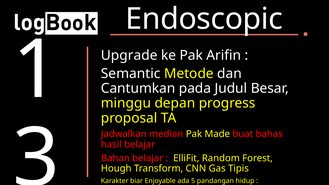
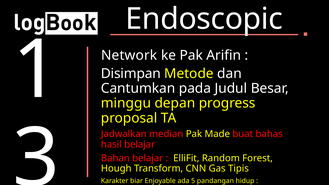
Upgrade: Upgrade -> Network
Semantic: Semantic -> Disimpan
